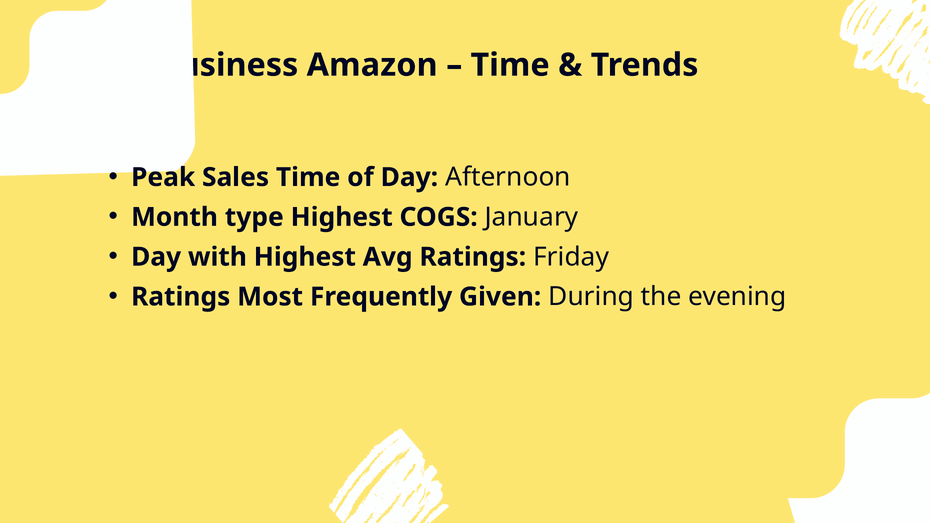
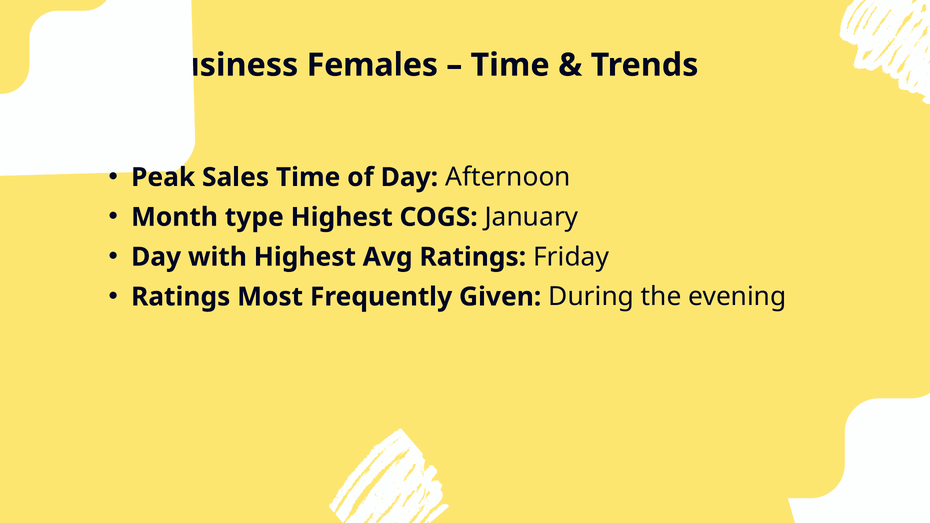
Amazon: Amazon -> Females
